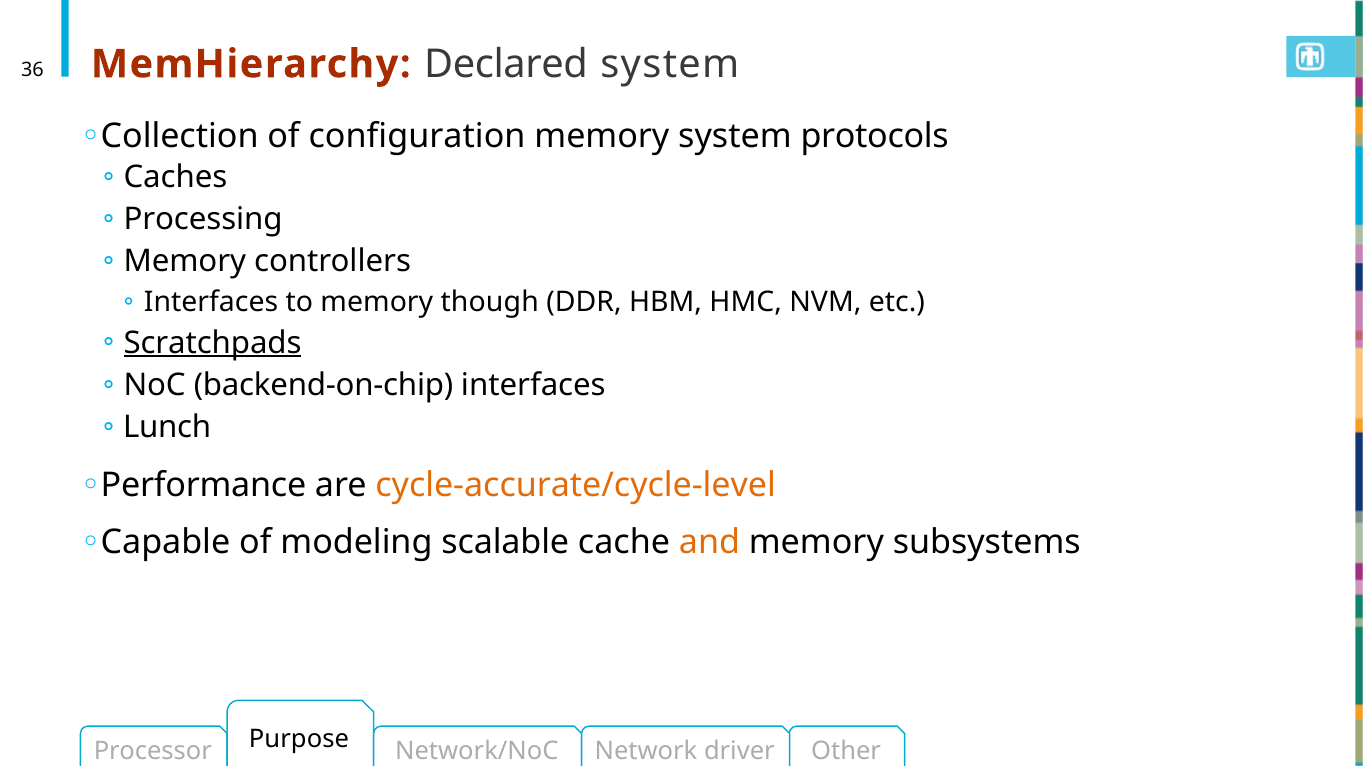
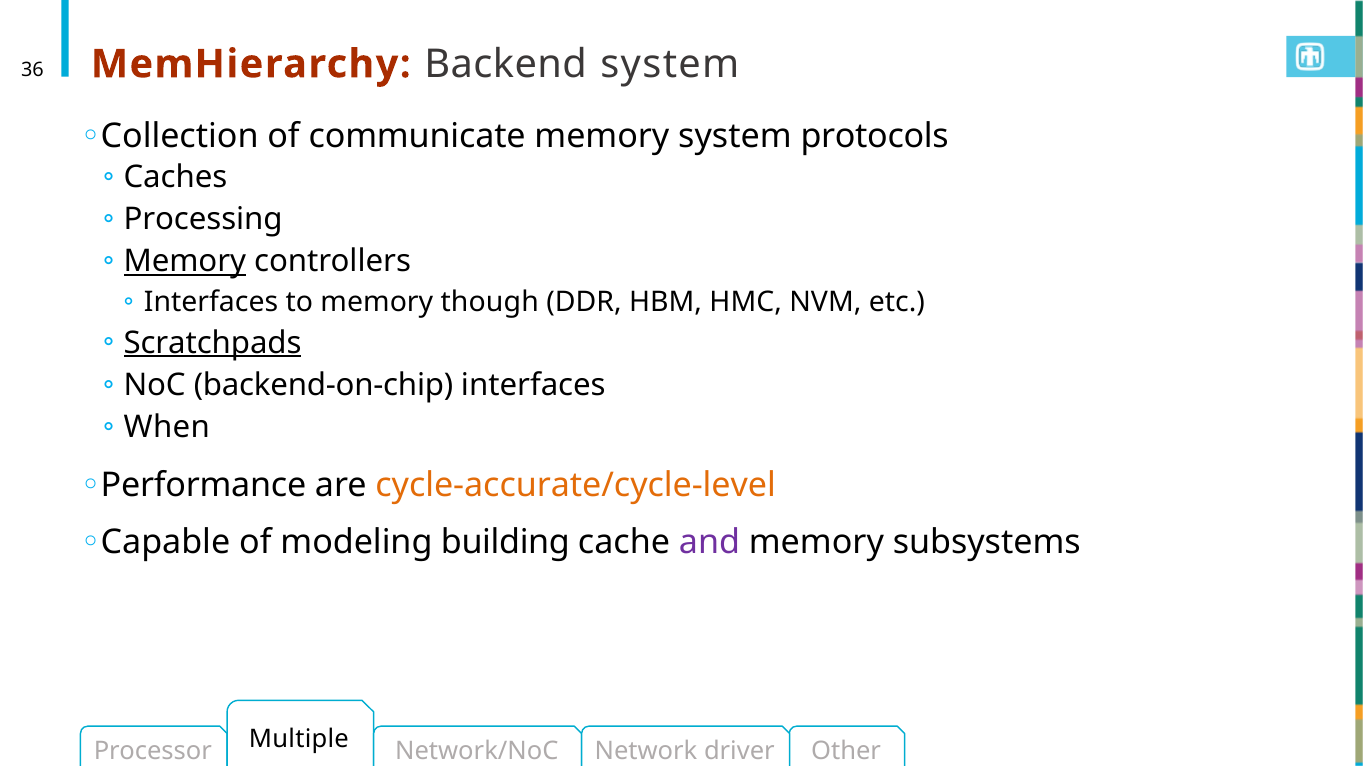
Declared: Declared -> Backend
configuration: configuration -> communicate
Memory at (185, 262) underline: none -> present
Lunch: Lunch -> When
scalable: scalable -> building
and colour: orange -> purple
Purpose: Purpose -> Multiple
